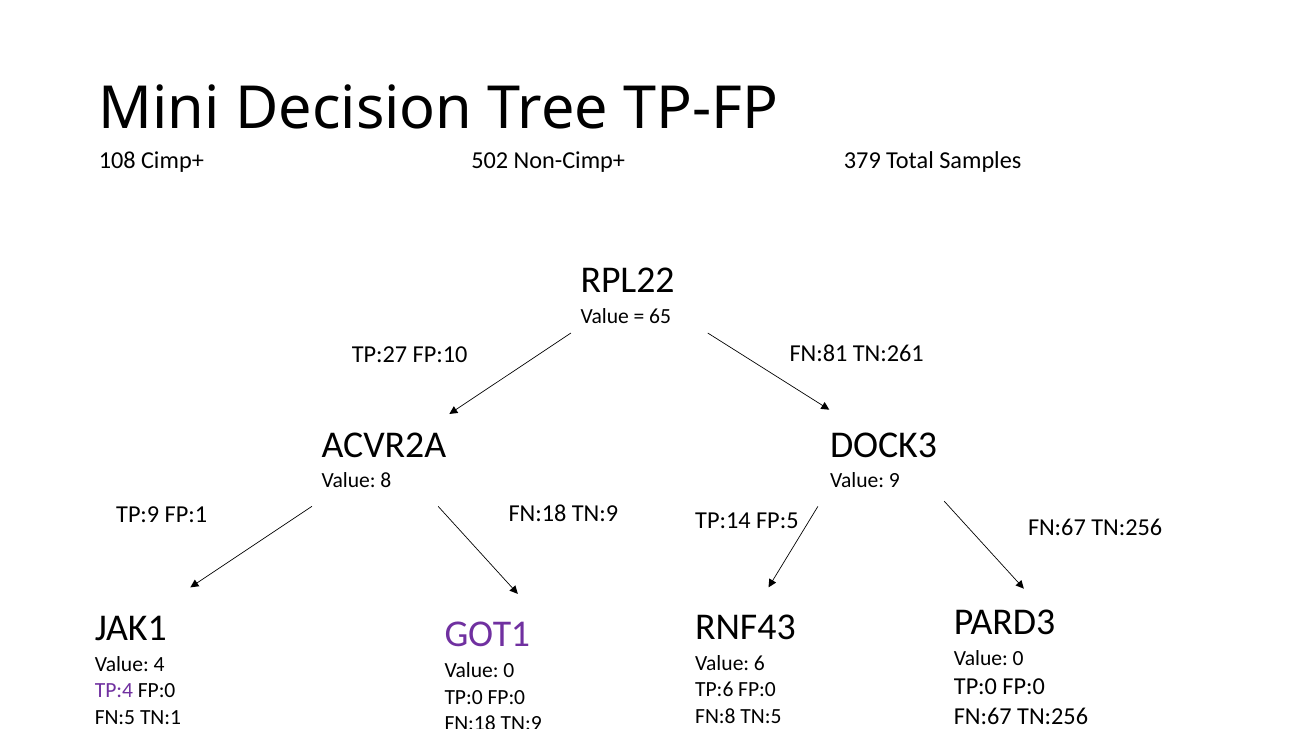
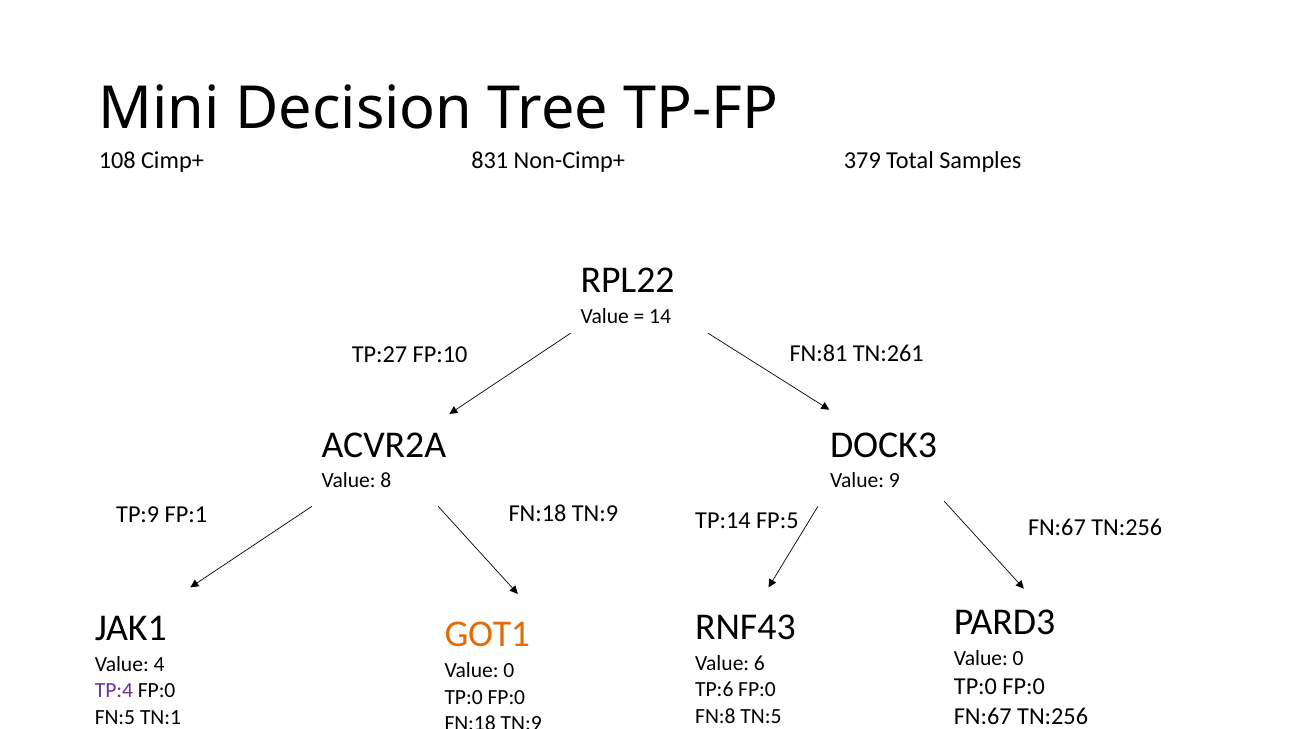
502: 502 -> 831
65: 65 -> 14
GOT1 colour: purple -> orange
